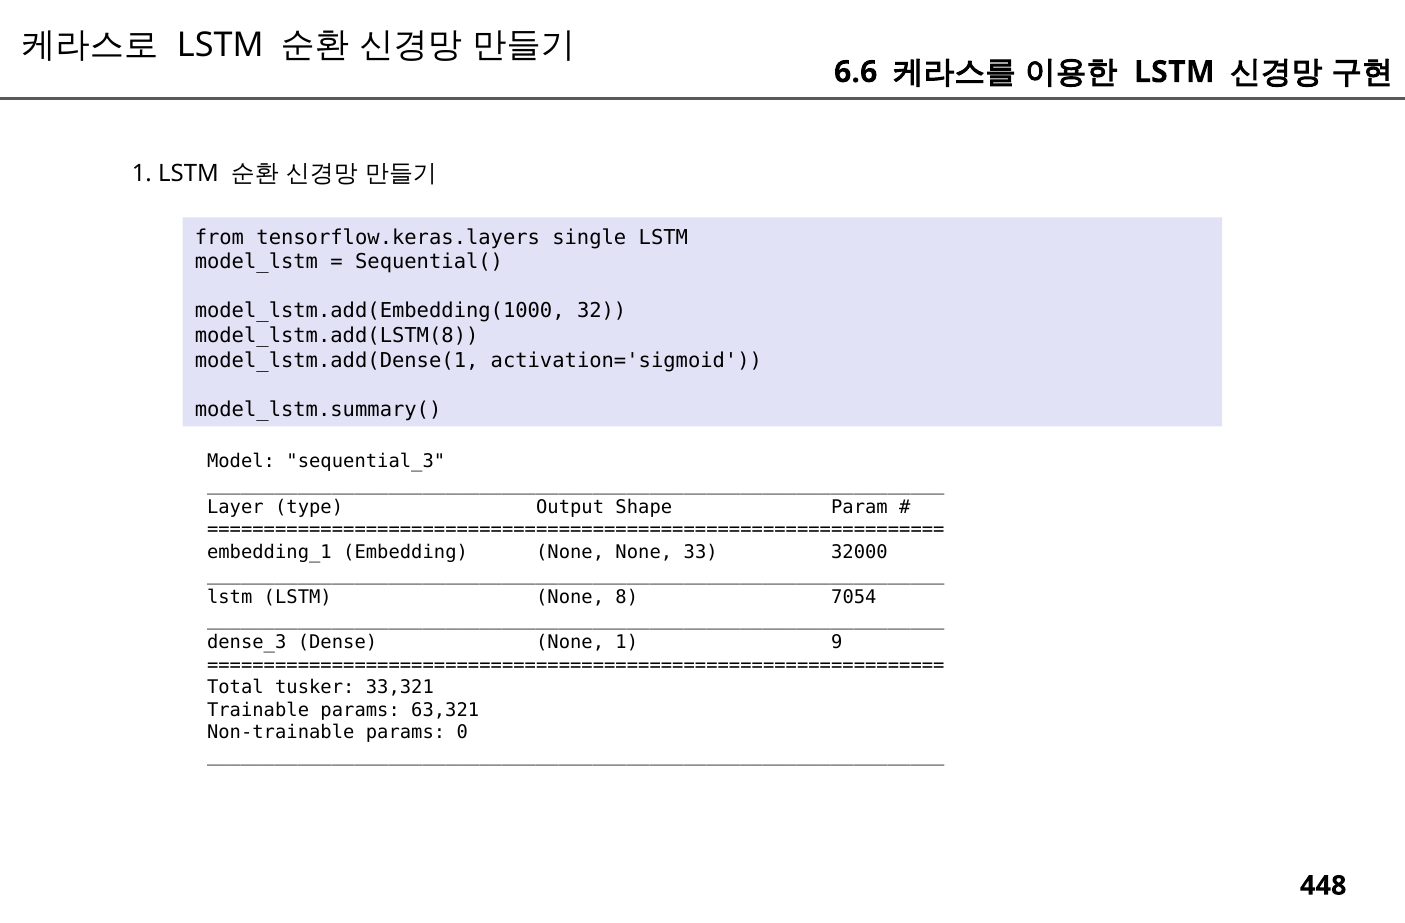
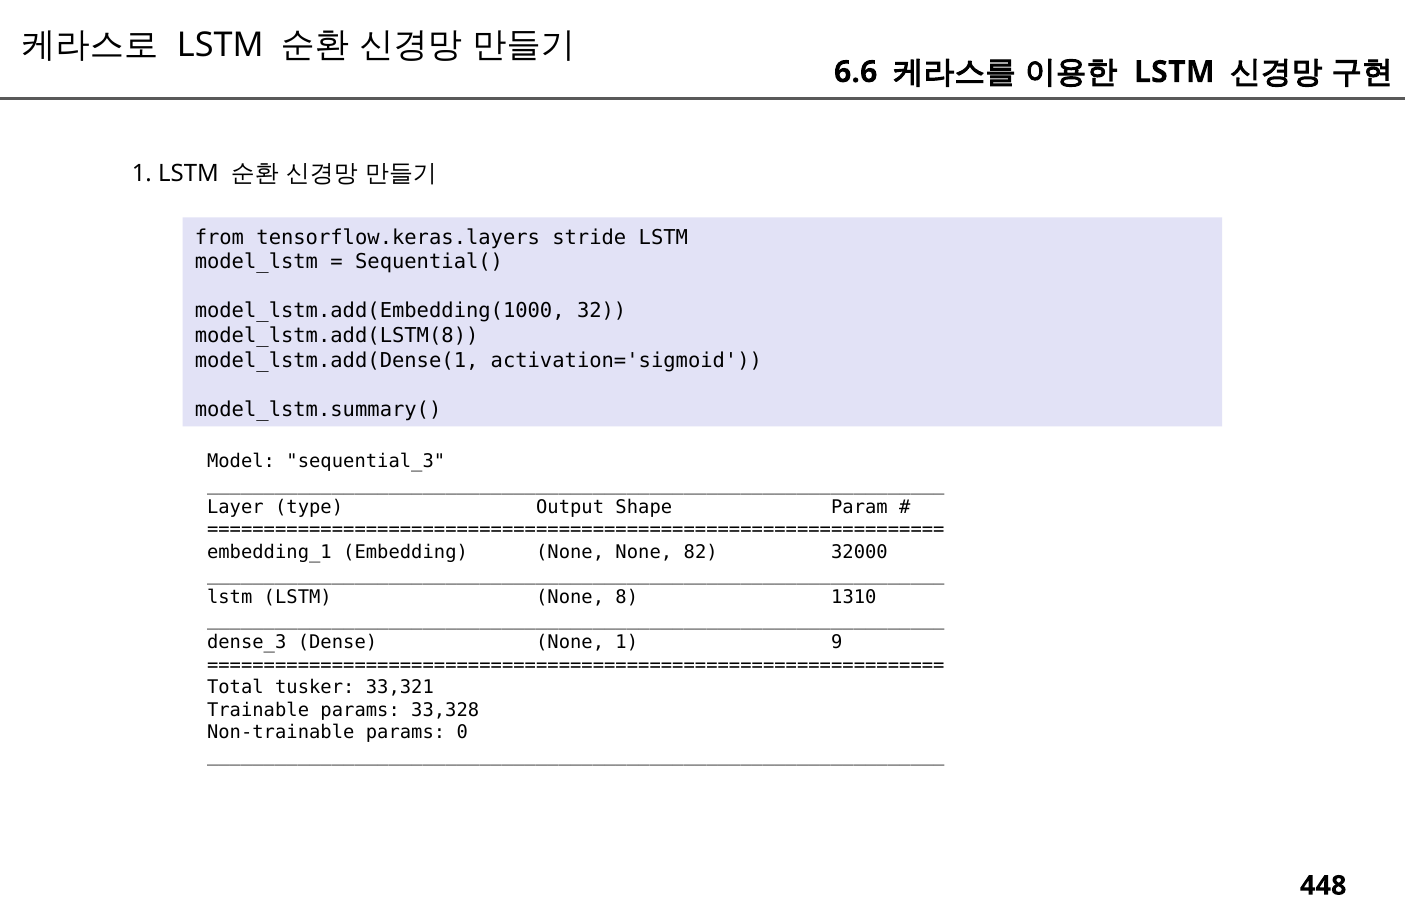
single: single -> stride
33: 33 -> 82
7054: 7054 -> 1310
63,321: 63,321 -> 33,328
